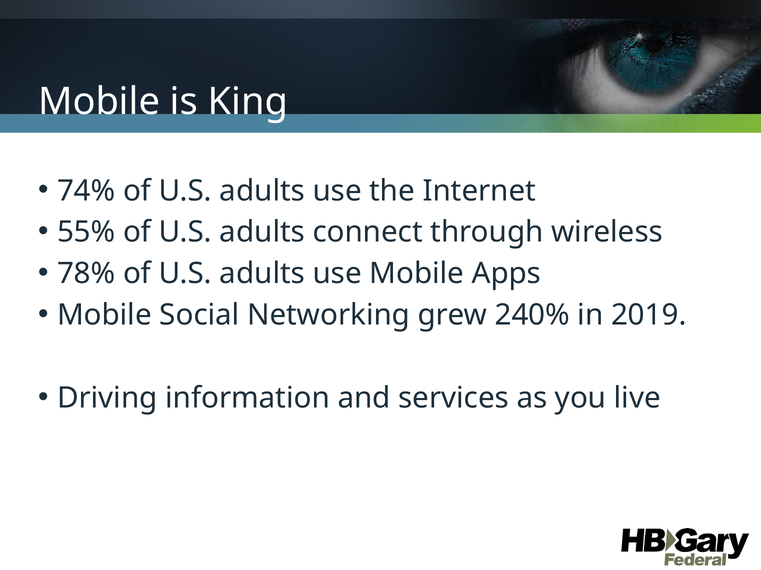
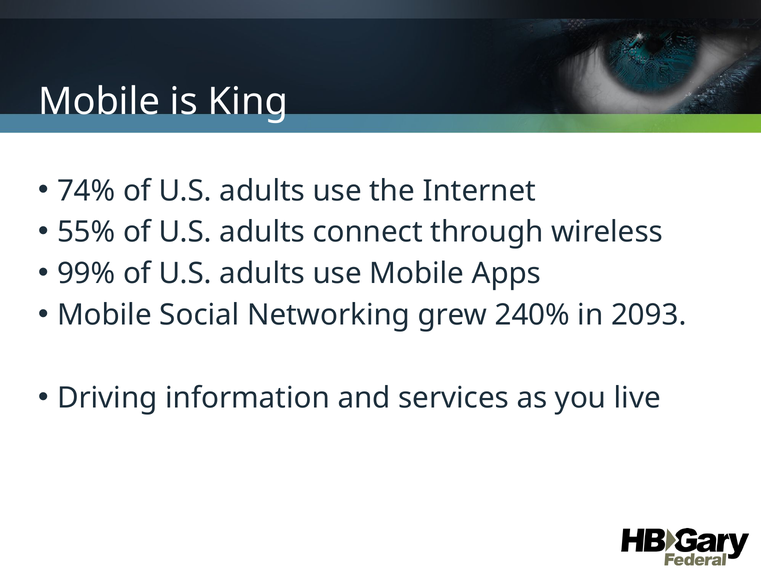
78%: 78% -> 99%
2019: 2019 -> 2093
